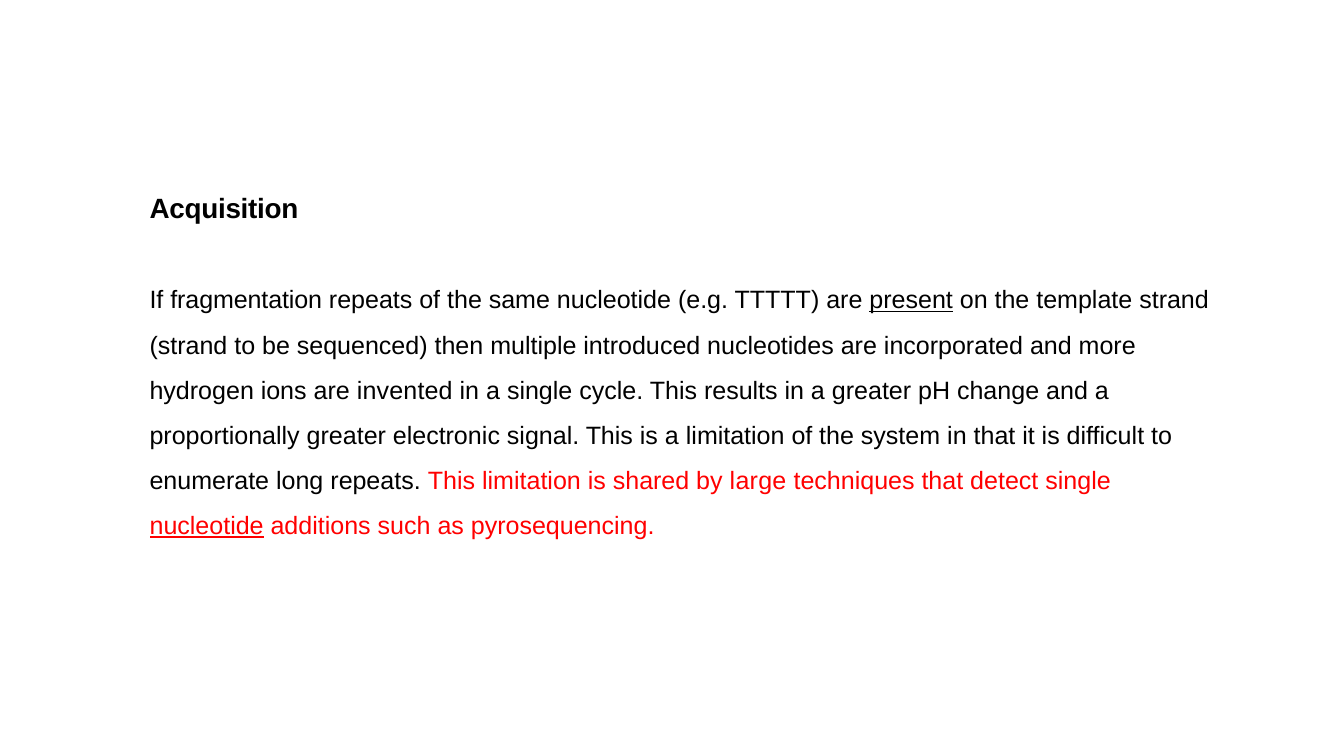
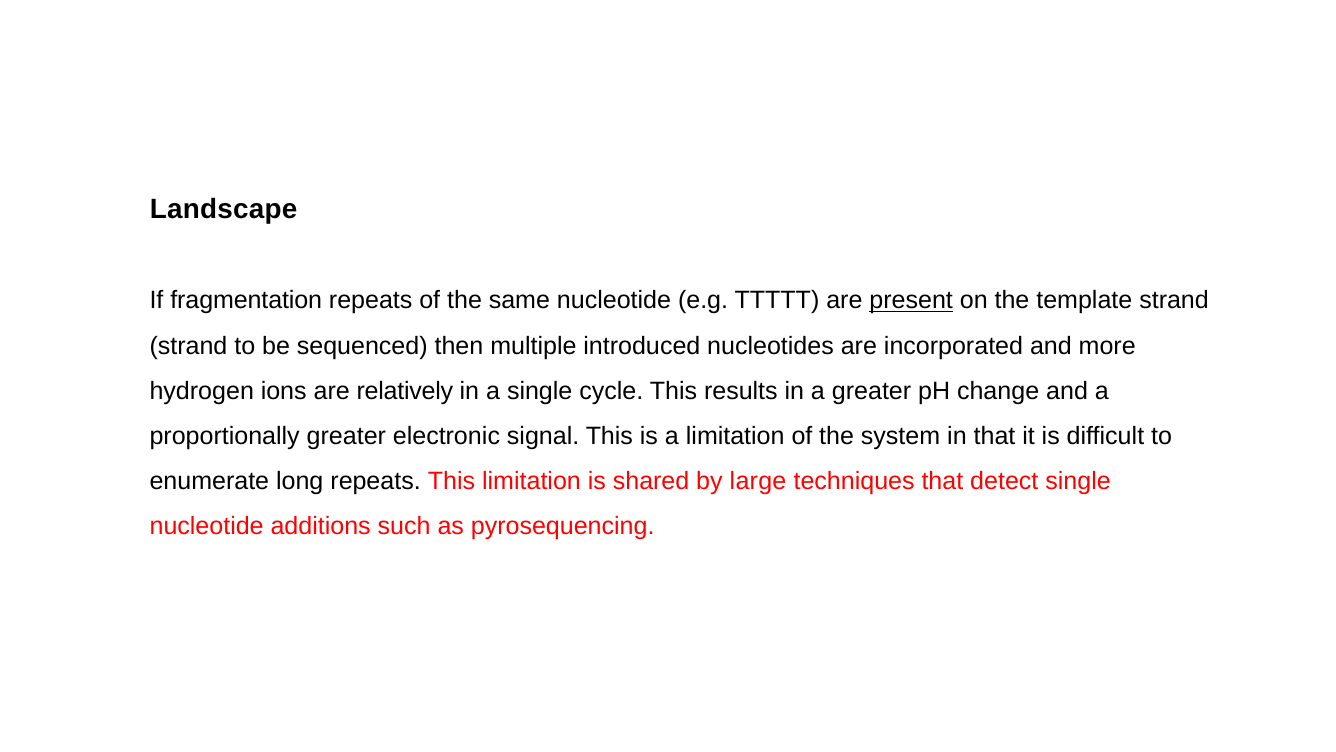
Acquisition: Acquisition -> Landscape
invented: invented -> relatively
nucleotide at (207, 526) underline: present -> none
